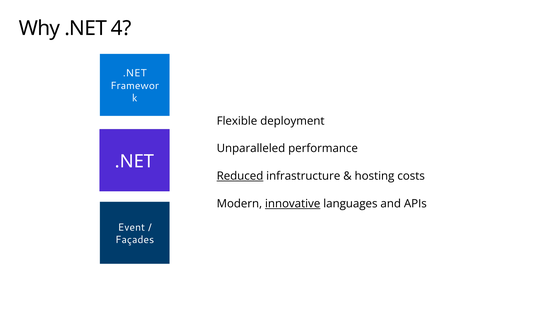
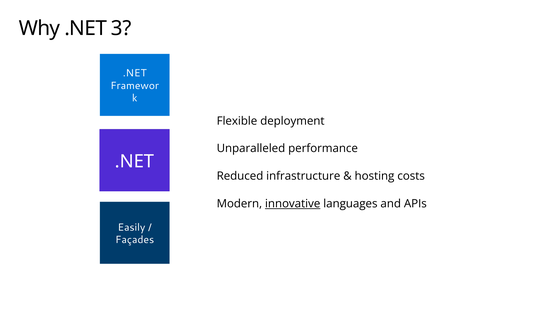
4: 4 -> 3
Reduced underline: present -> none
Event: Event -> Easily
